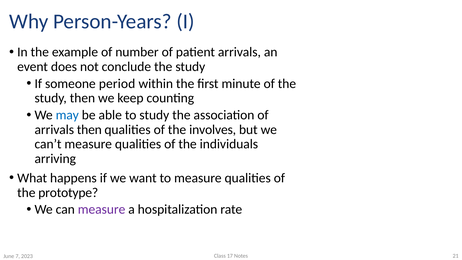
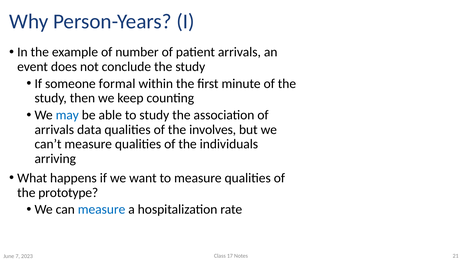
period: period -> formal
arrivals then: then -> data
measure at (102, 209) colour: purple -> blue
